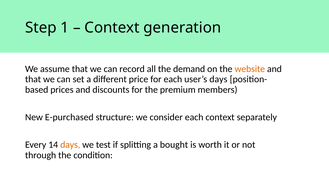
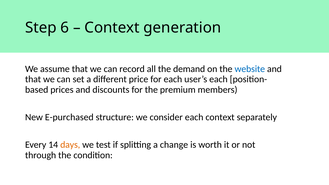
1: 1 -> 6
website colour: orange -> blue
user’s days: days -> each
bought: bought -> change
